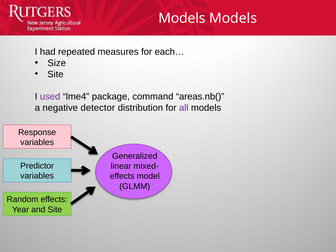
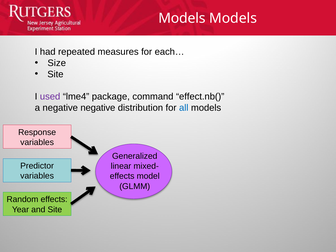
areas.nb(: areas.nb( -> effect.nb(
negative detector: detector -> negative
all colour: purple -> blue
